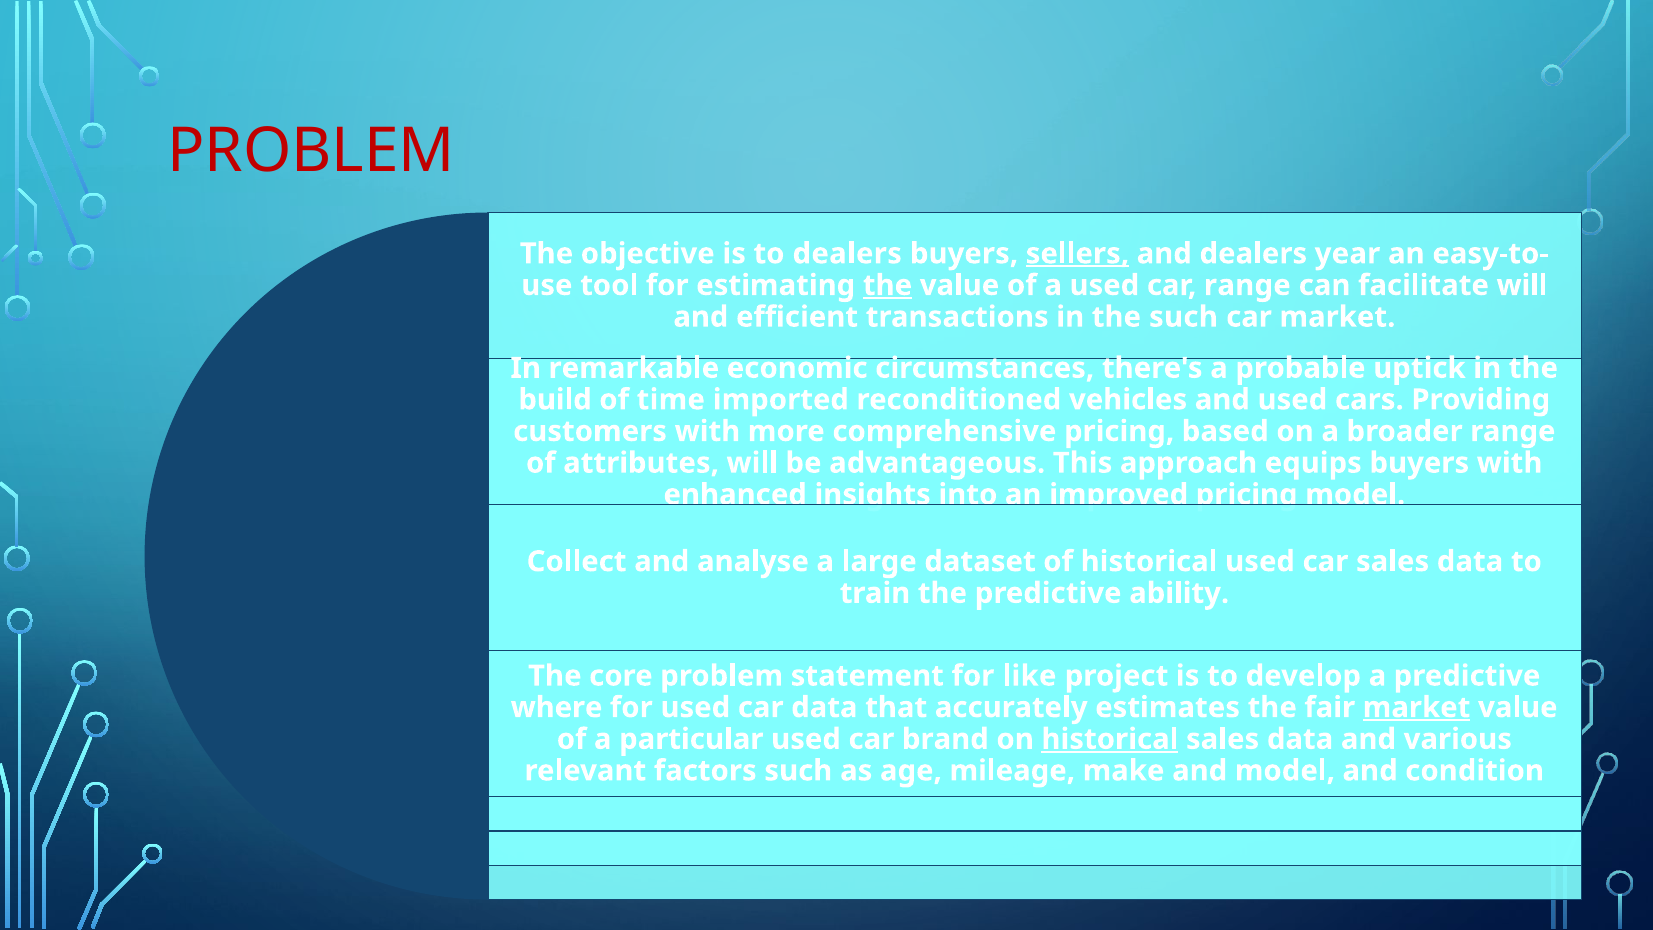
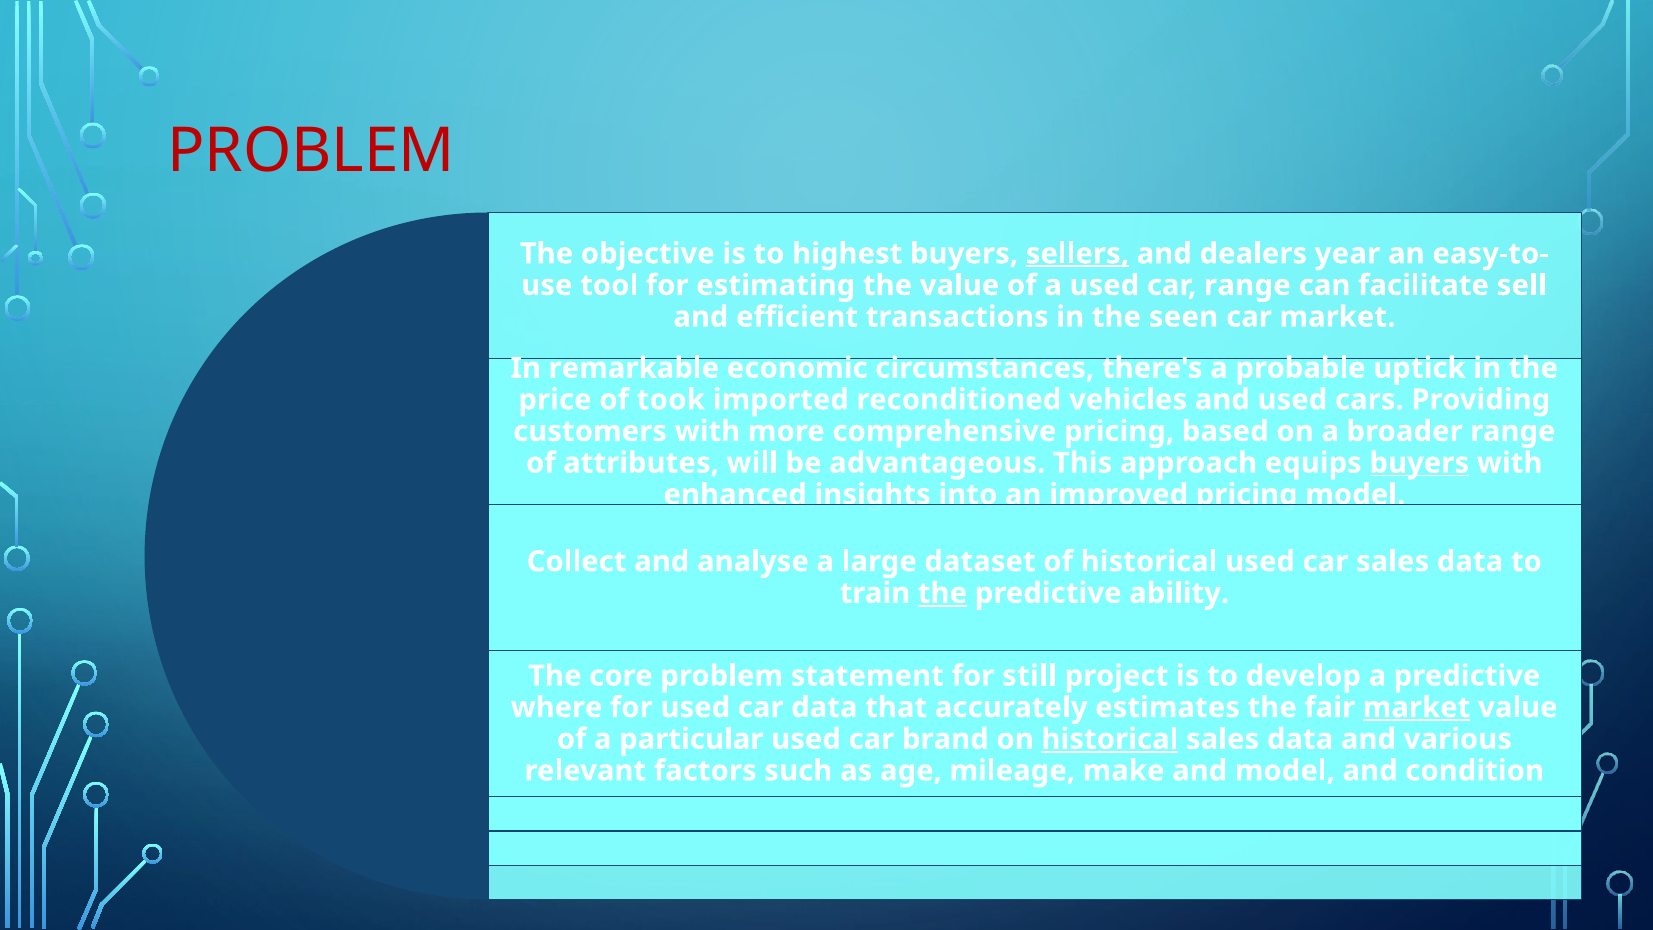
to dealers: dealers -> highest
the at (887, 285) underline: present -> none
facilitate will: will -> sell
the such: such -> seen
build: build -> price
time: time -> took
buyers at (1419, 463) underline: none -> present
the at (942, 593) underline: none -> present
like: like -> still
